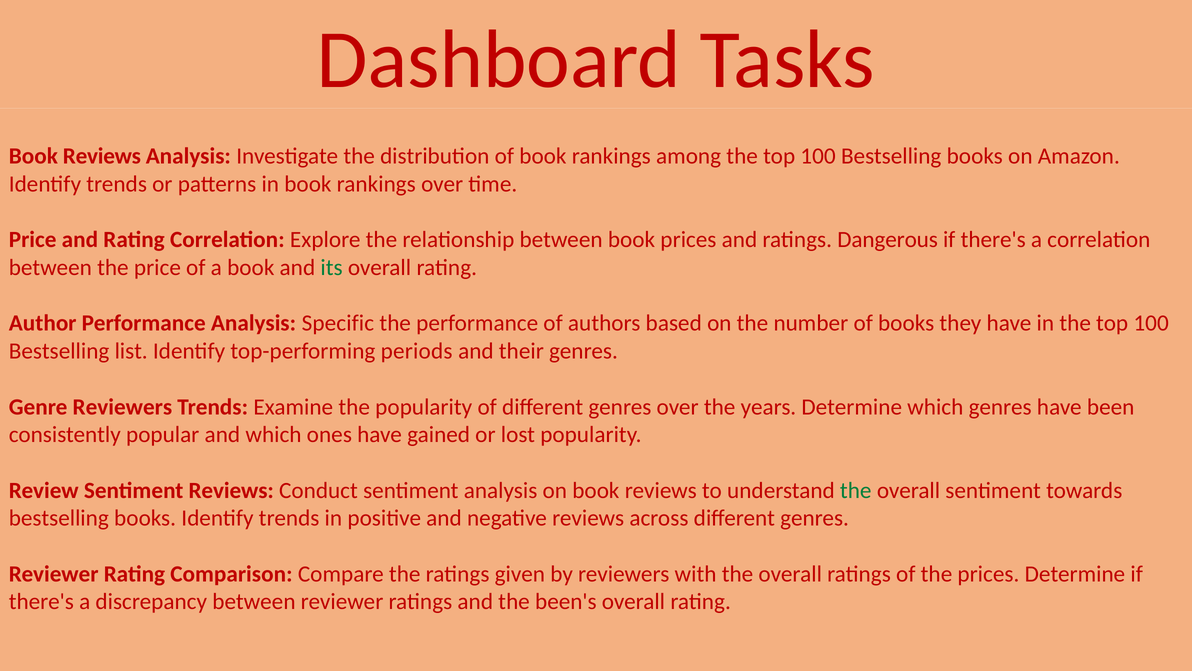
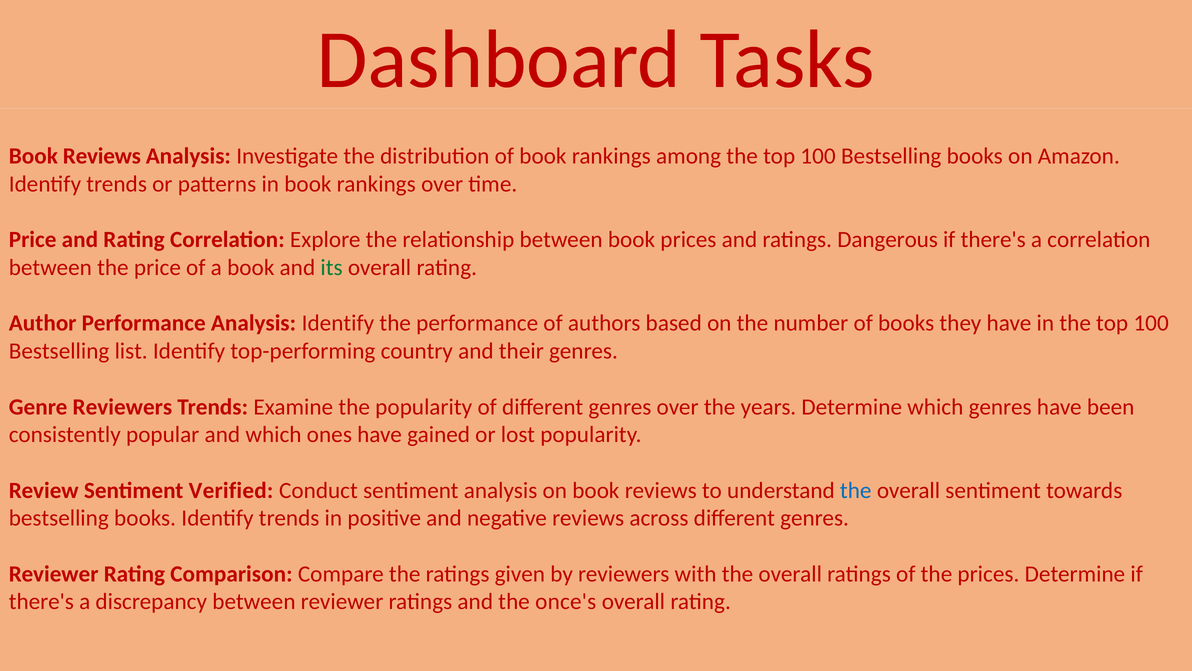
Analysis Specific: Specific -> Identify
periods: periods -> country
Sentiment Reviews: Reviews -> Verified
the at (856, 490) colour: green -> blue
been's: been's -> once's
